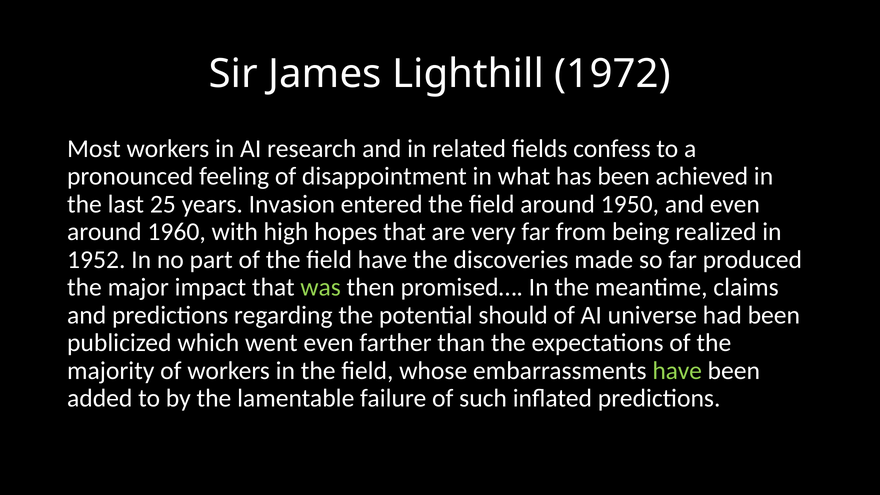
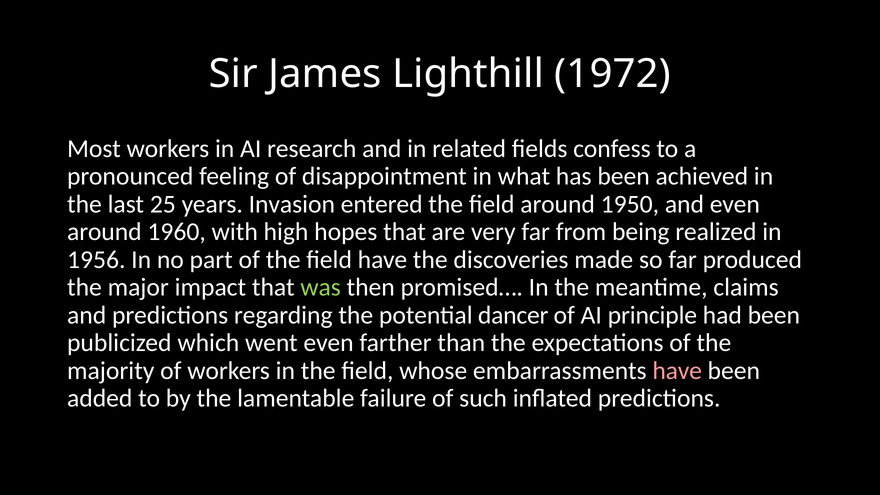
1952: 1952 -> 1956
should: should -> dancer
universe: universe -> principle
have at (677, 371) colour: light green -> pink
